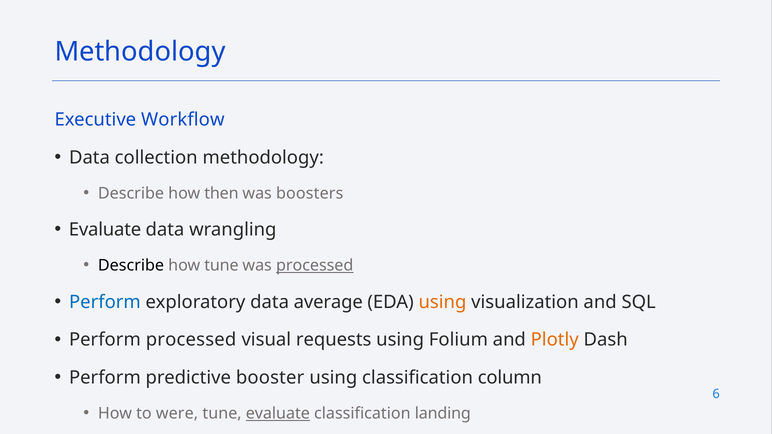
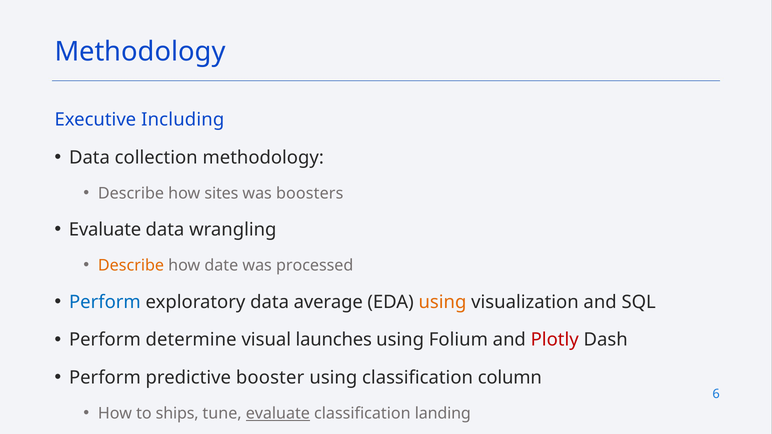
Workflow: Workflow -> Including
then: then -> sites
Describe at (131, 266) colour: black -> orange
how tune: tune -> date
processed at (315, 266) underline: present -> none
Perform processed: processed -> determine
requests: requests -> launches
Plotly colour: orange -> red
were: were -> ships
